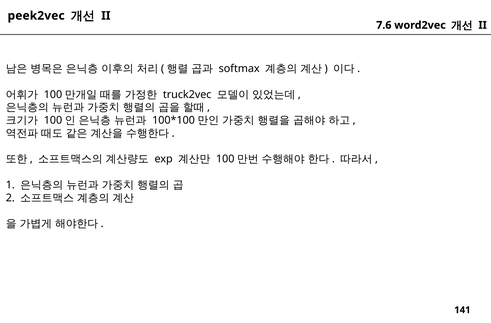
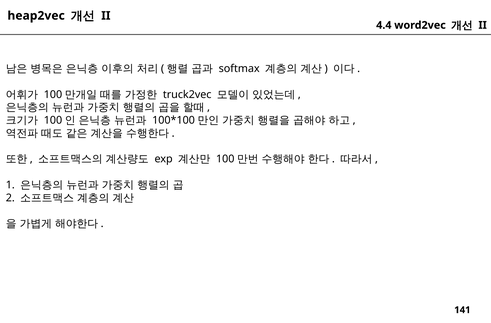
peek2vec: peek2vec -> heap2vec
7.6: 7.6 -> 4.4
